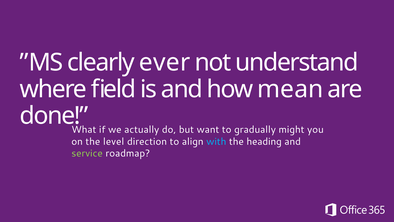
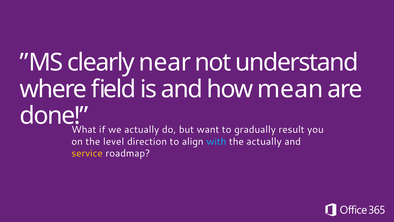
ever: ever -> near
might: might -> result
the heading: heading -> actually
service colour: light green -> yellow
